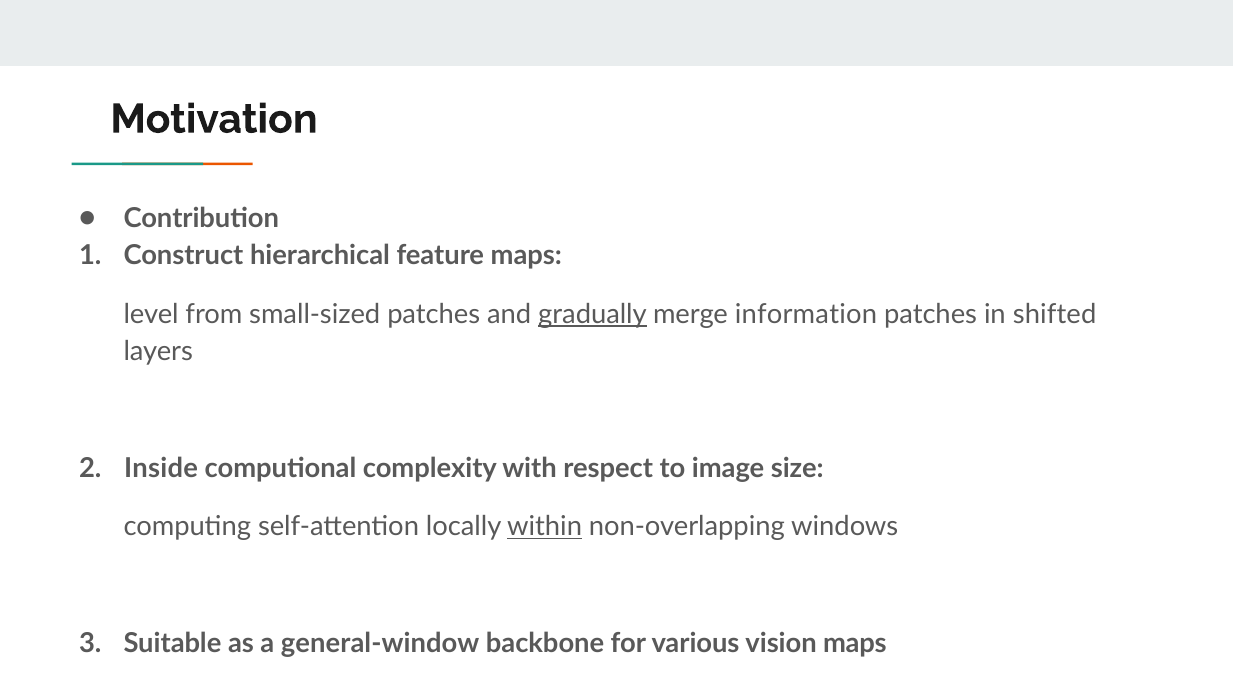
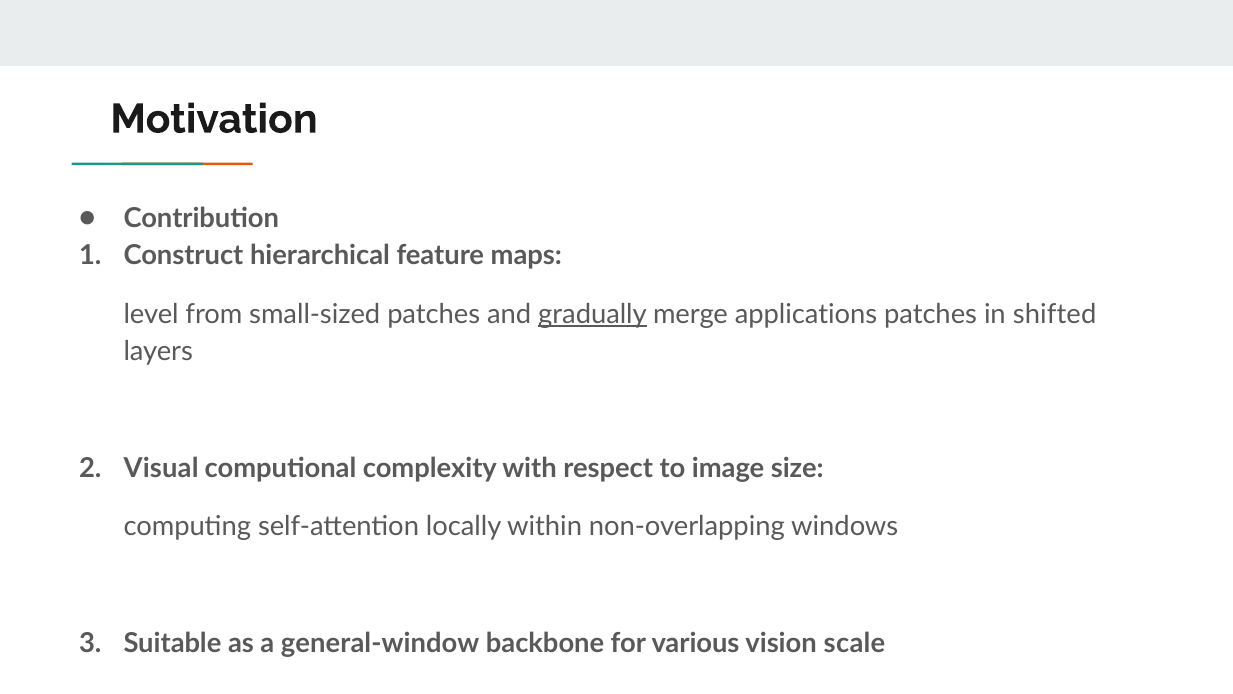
information: information -> applications
Inside: Inside -> Visual
within underline: present -> none
vision maps: maps -> scale
